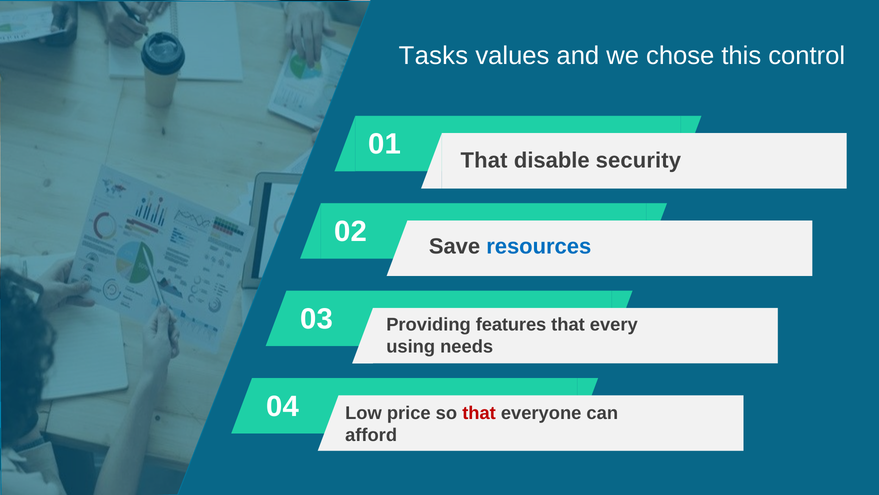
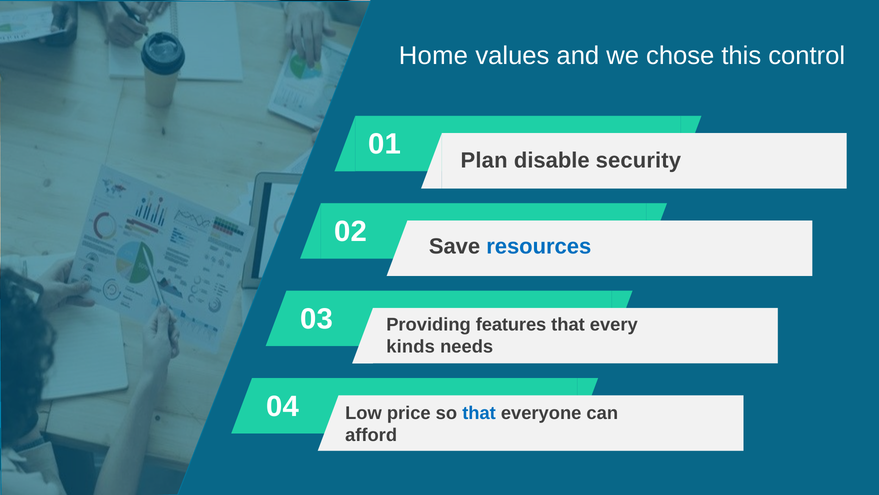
Tasks: Tasks -> Home
That at (484, 160): That -> Plan
using: using -> kinds
that at (479, 413) colour: red -> blue
